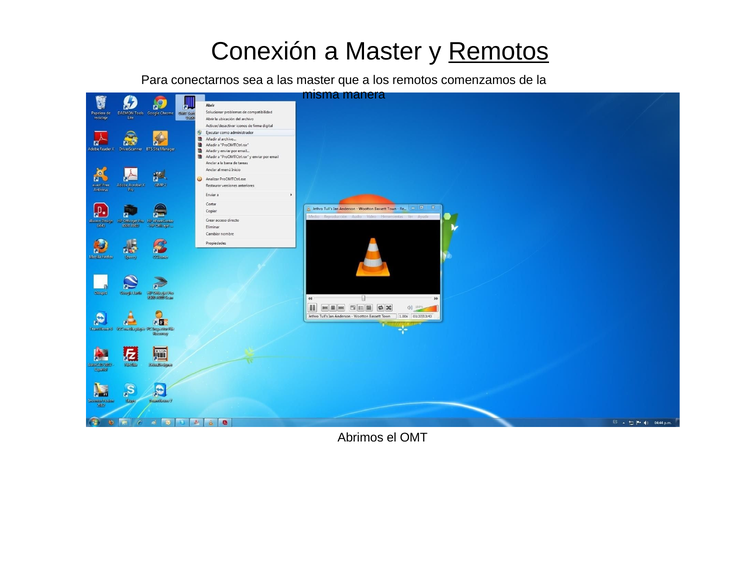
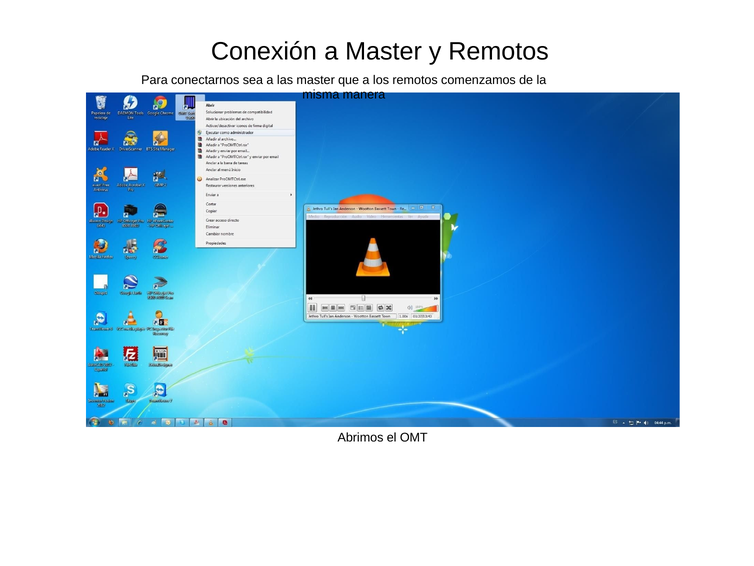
Remotos at (499, 51) underline: present -> none
